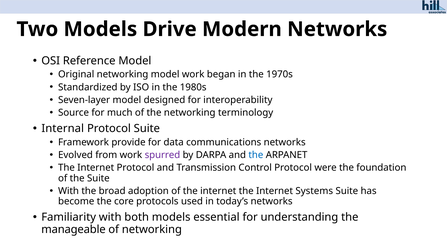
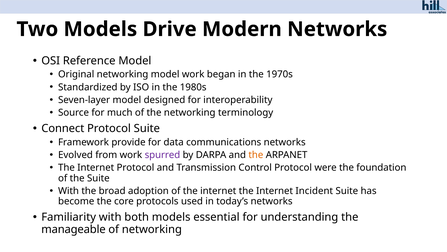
Internal: Internal -> Connect
the at (256, 155) colour: blue -> orange
Systems: Systems -> Incident
